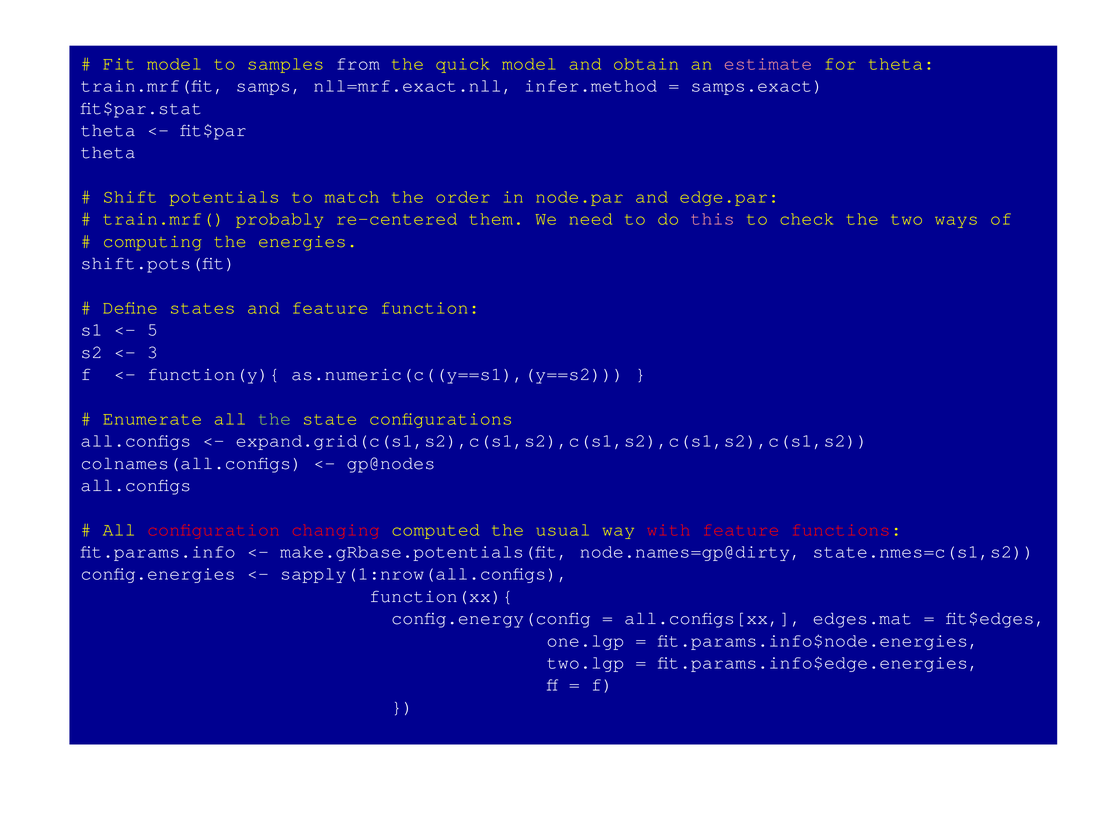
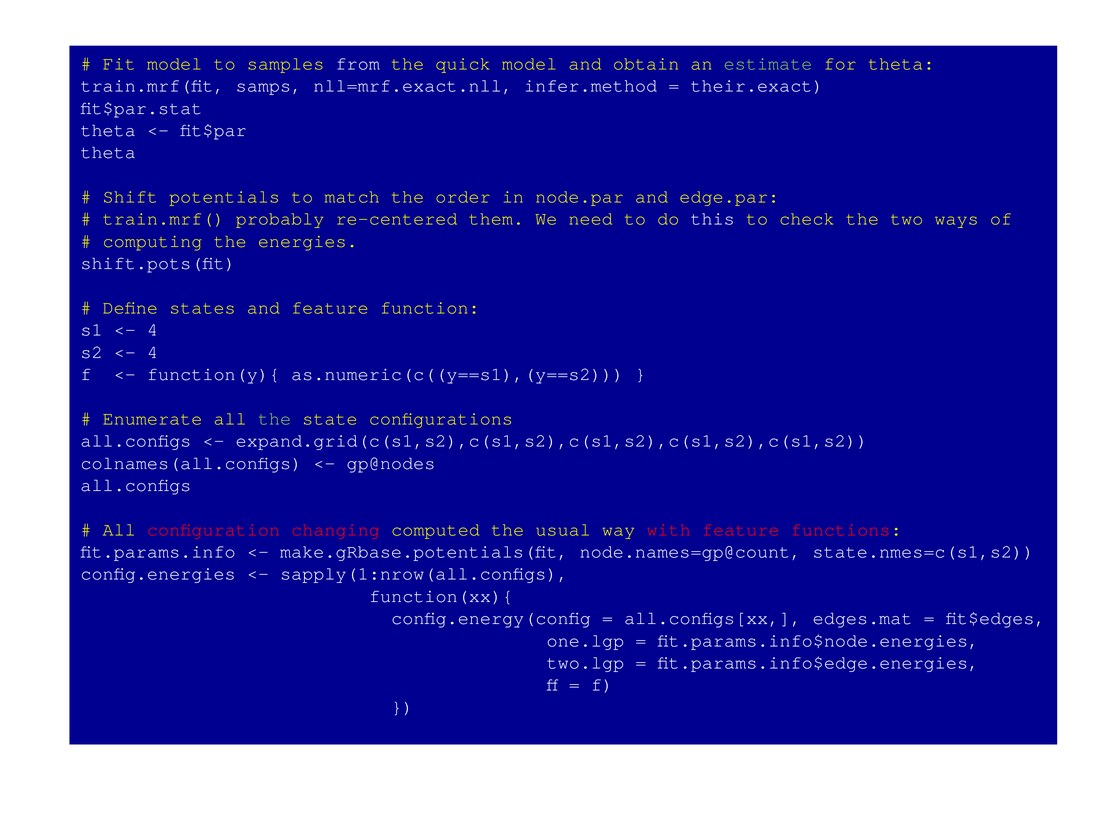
estimate colour: pink -> light green
samps.exact: samps.exact -> their.exact
this colour: pink -> white
5 at (153, 330): 5 -> 4
3 at (153, 352): 3 -> 4
node.names=gp@dirty: node.names=gp@dirty -> node.names=gp@count
